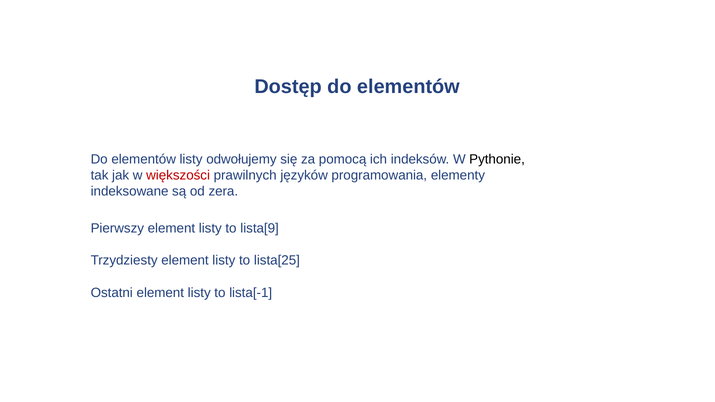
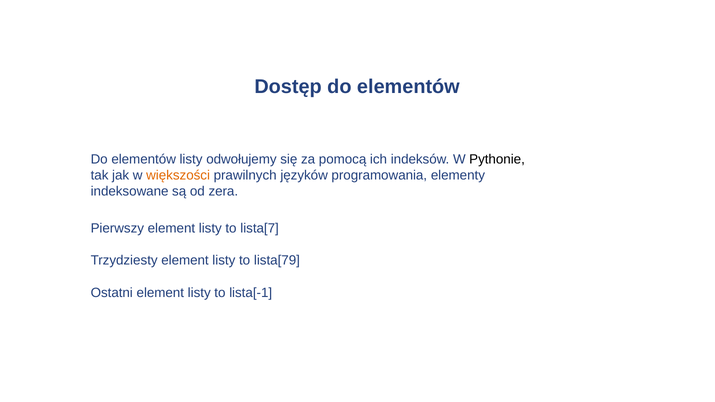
większości colour: red -> orange
lista[9: lista[9 -> lista[7
lista[25: lista[25 -> lista[79
